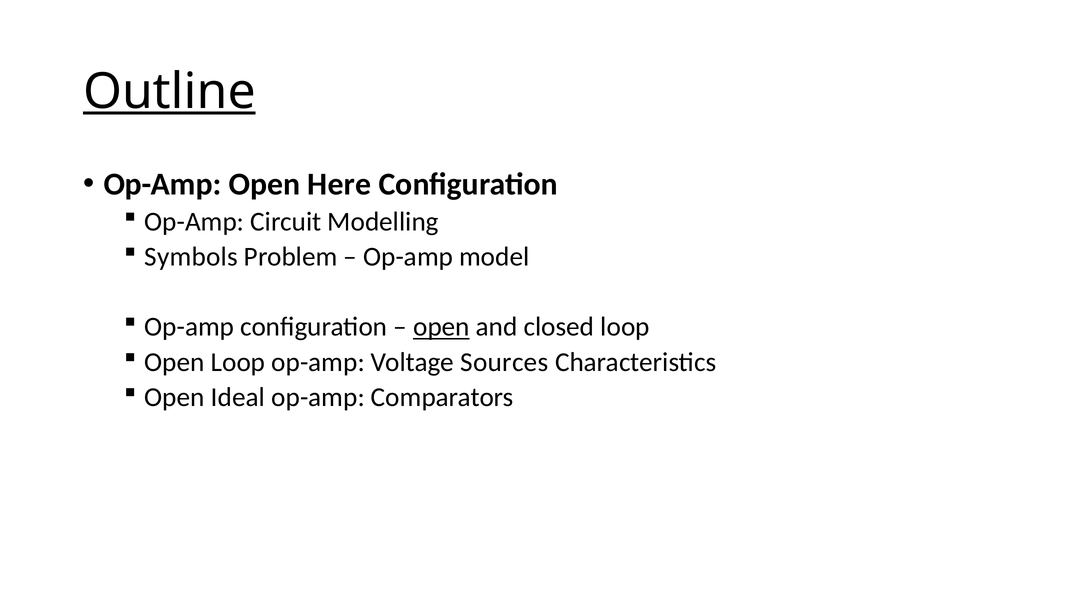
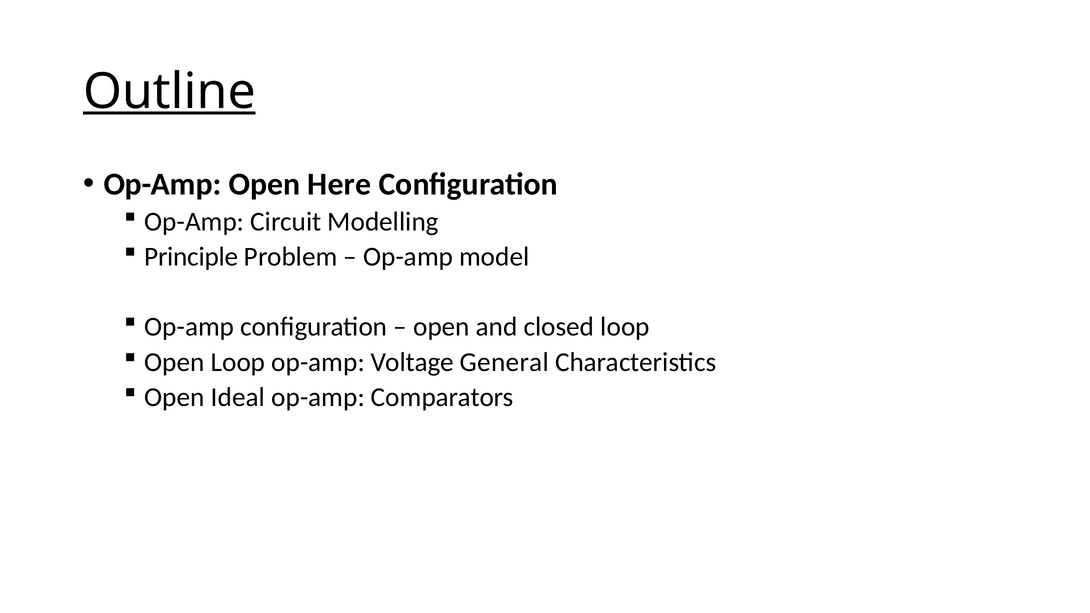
Symbols: Symbols -> Principle
open at (441, 327) underline: present -> none
Sources: Sources -> General
